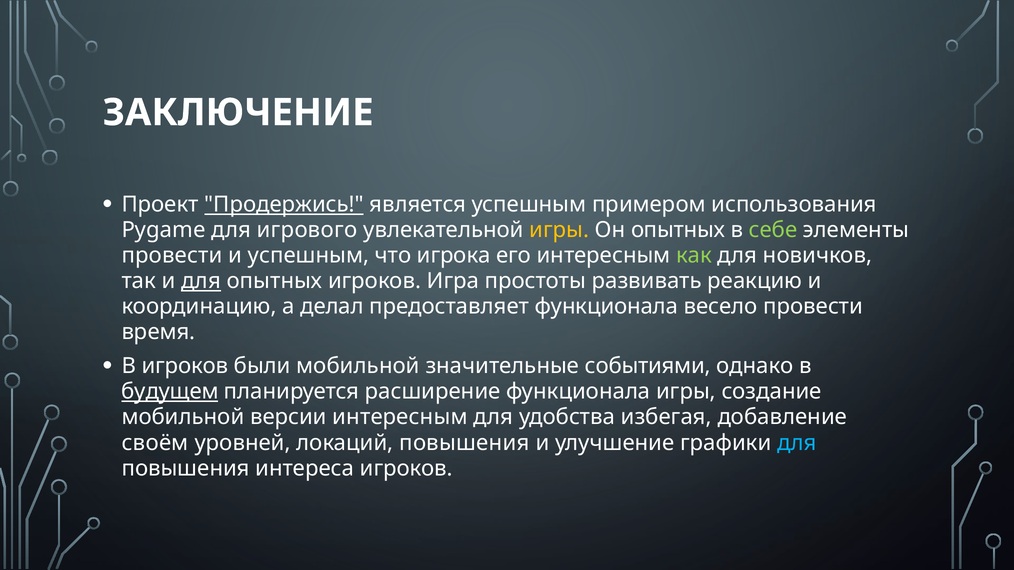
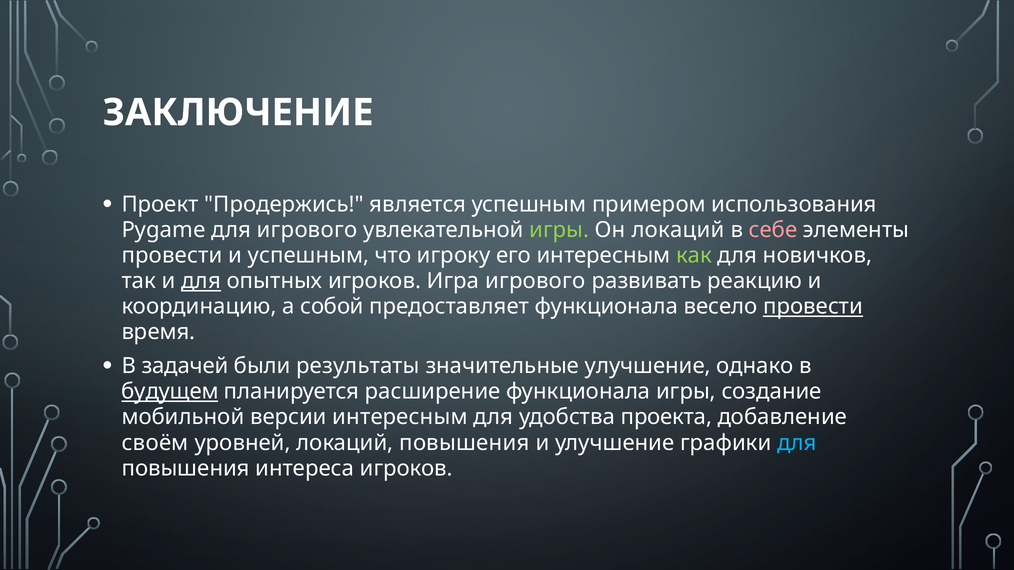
Продержись underline: present -> none
игры at (559, 230) colour: yellow -> light green
Он опытных: опытных -> локаций
себе colour: light green -> pink
игрока: игрока -> игроку
Игра простоты: простоты -> игрового
делал: делал -> собой
провести at (813, 307) underline: none -> present
В игроков: игроков -> задачей
были мобильной: мобильной -> результаты
значительные событиями: событиями -> улучшение
избегая: избегая -> проекта
